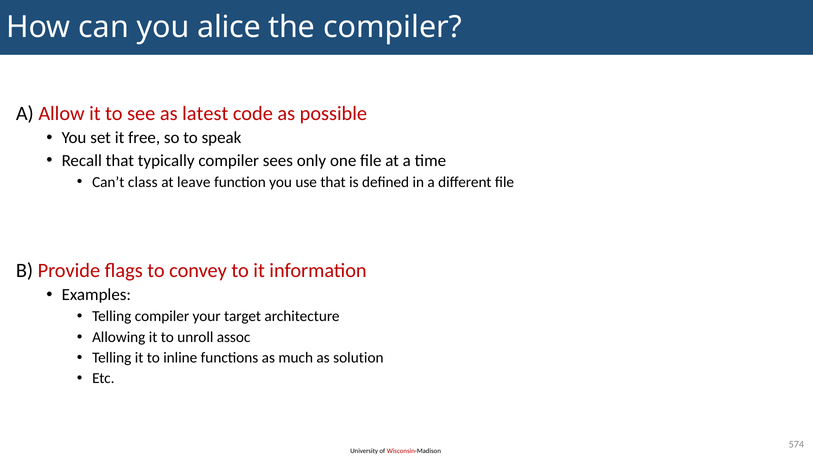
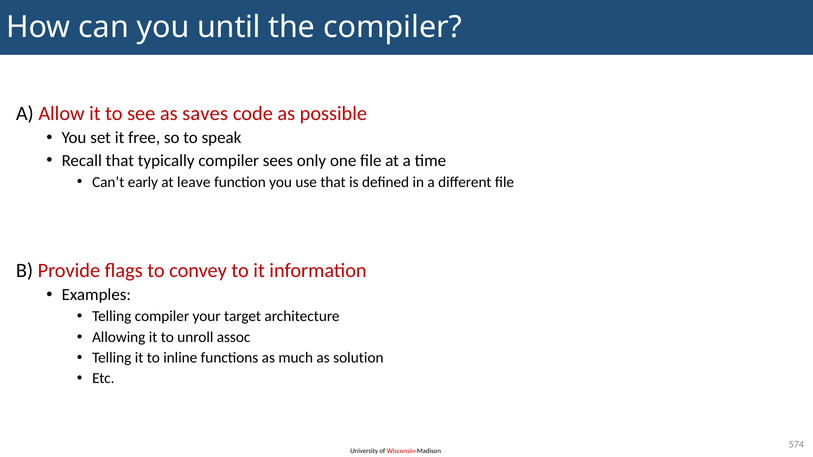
alice: alice -> until
latest: latest -> saves
class: class -> early
